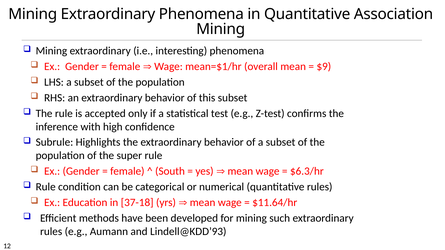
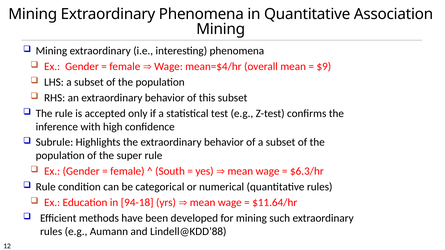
mean=$1/hr: mean=$1/hr -> mean=$4/hr
37-18: 37-18 -> 94-18
Lindell@KDD’93: Lindell@KDD’93 -> Lindell@KDD’88
